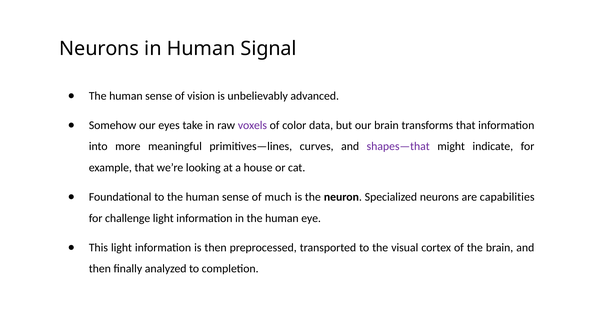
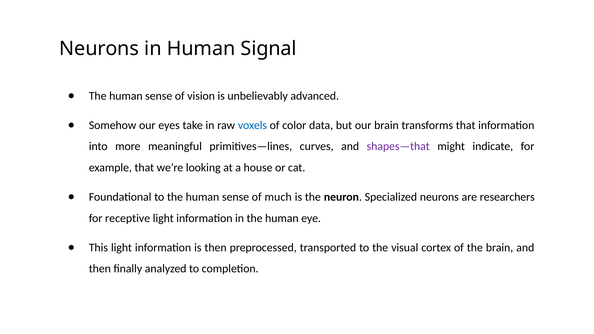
voxels colour: purple -> blue
capabilities: capabilities -> researchers
challenge: challenge -> receptive
